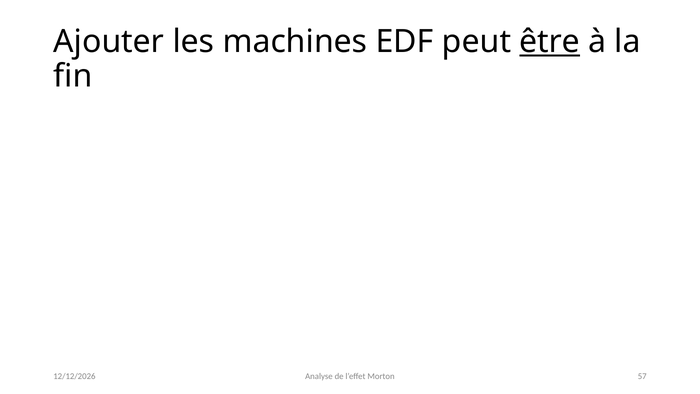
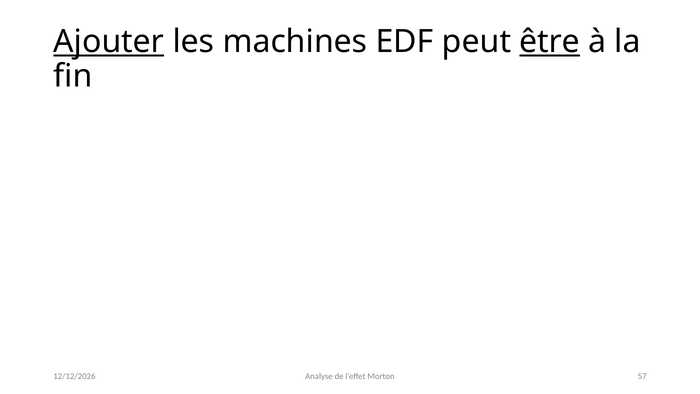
Ajouter underline: none -> present
